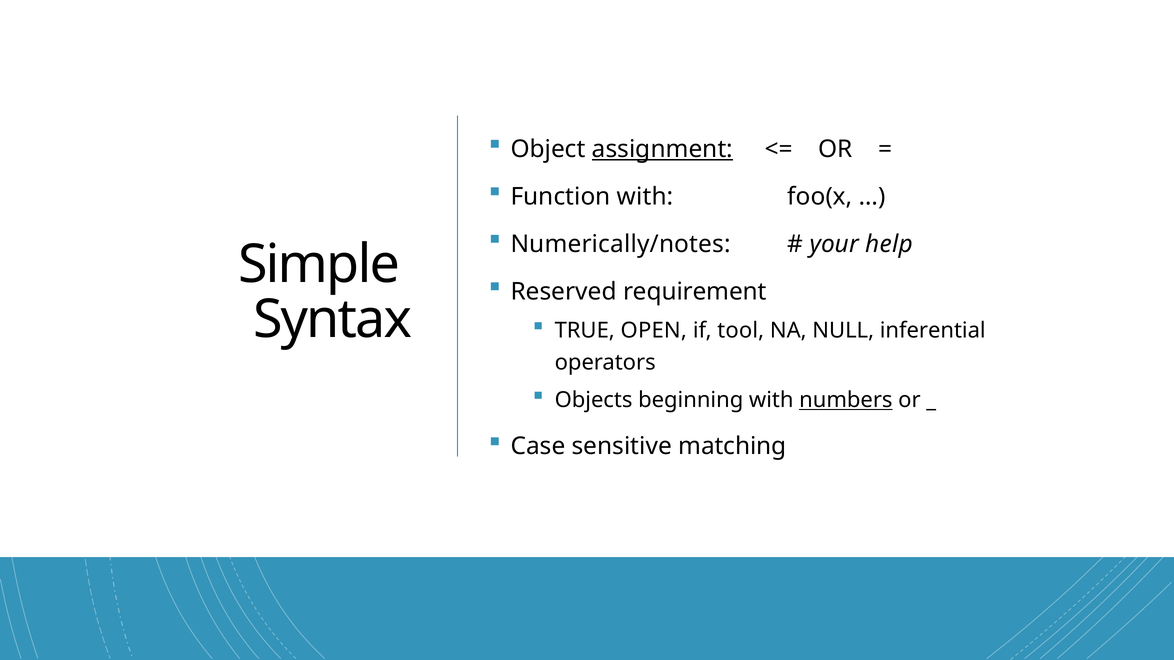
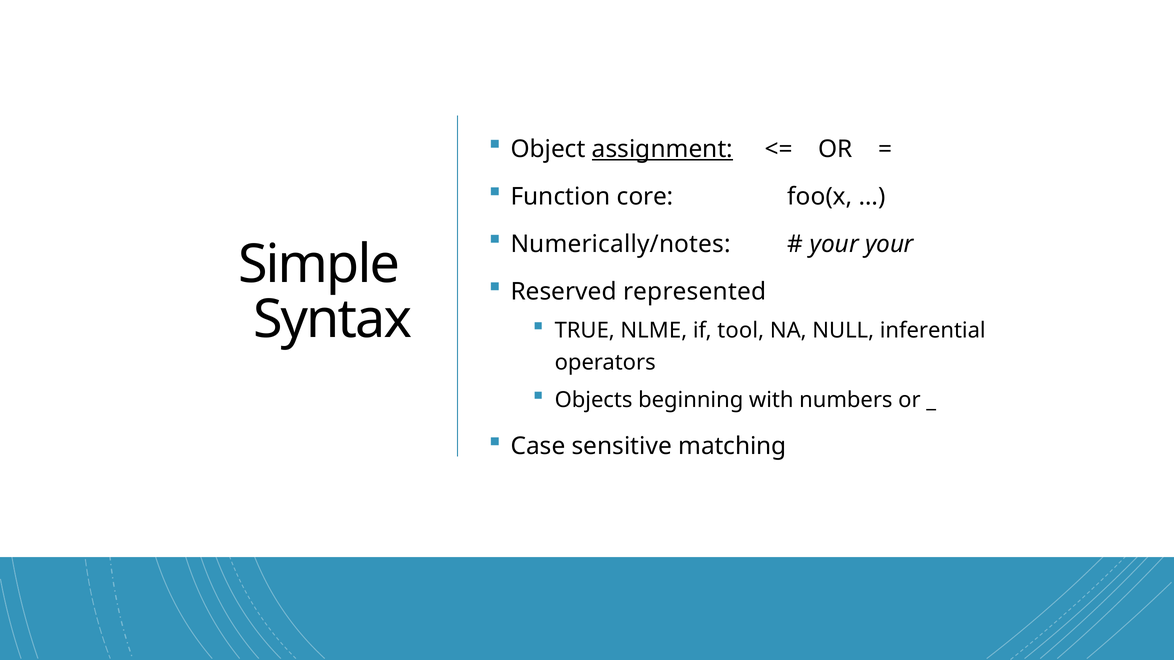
Function with: with -> core
your help: help -> your
requirement: requirement -> represented
OPEN: OPEN -> NLME
numbers underline: present -> none
